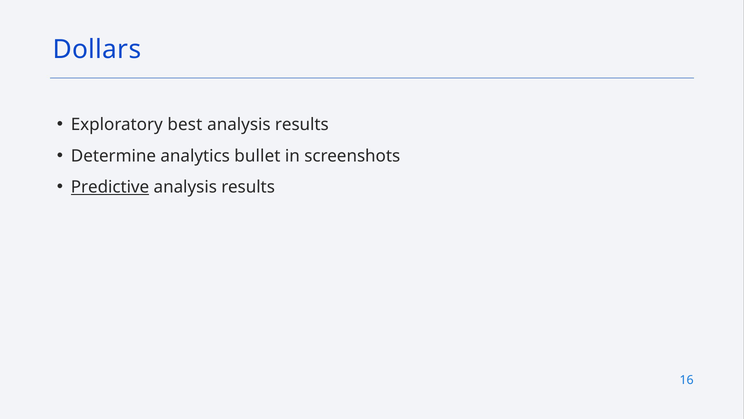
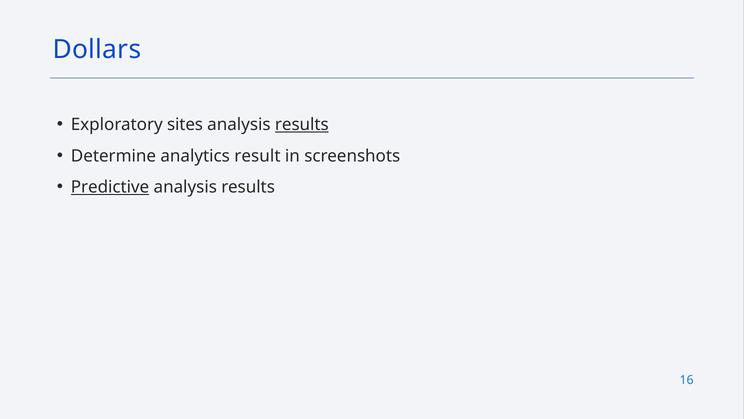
best: best -> sites
results at (302, 124) underline: none -> present
bullet: bullet -> result
